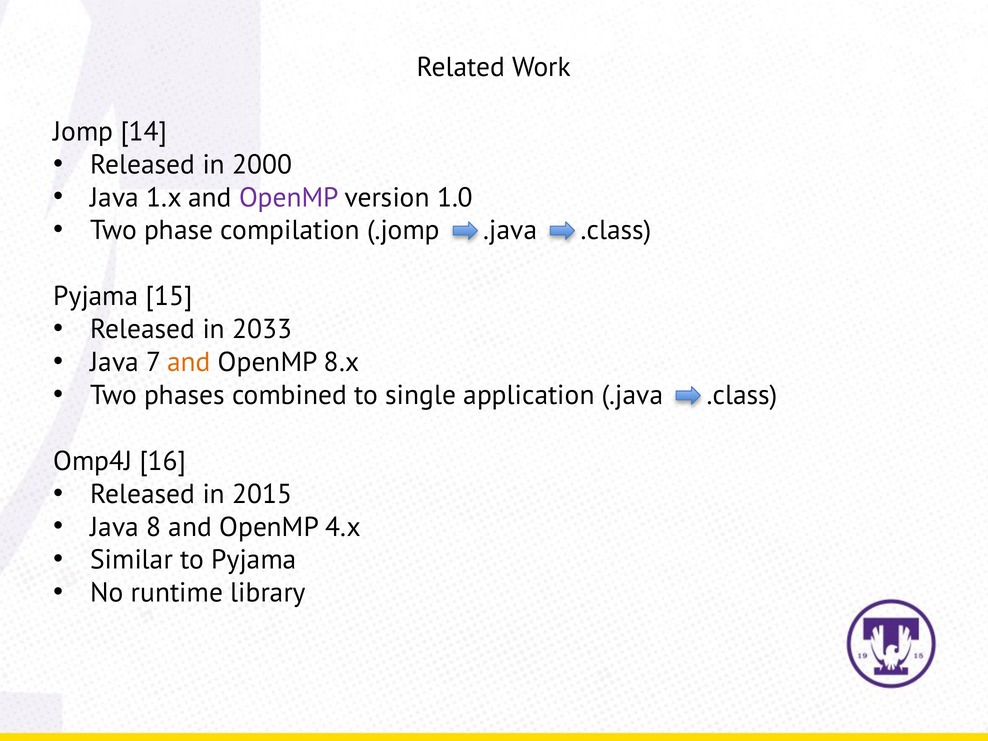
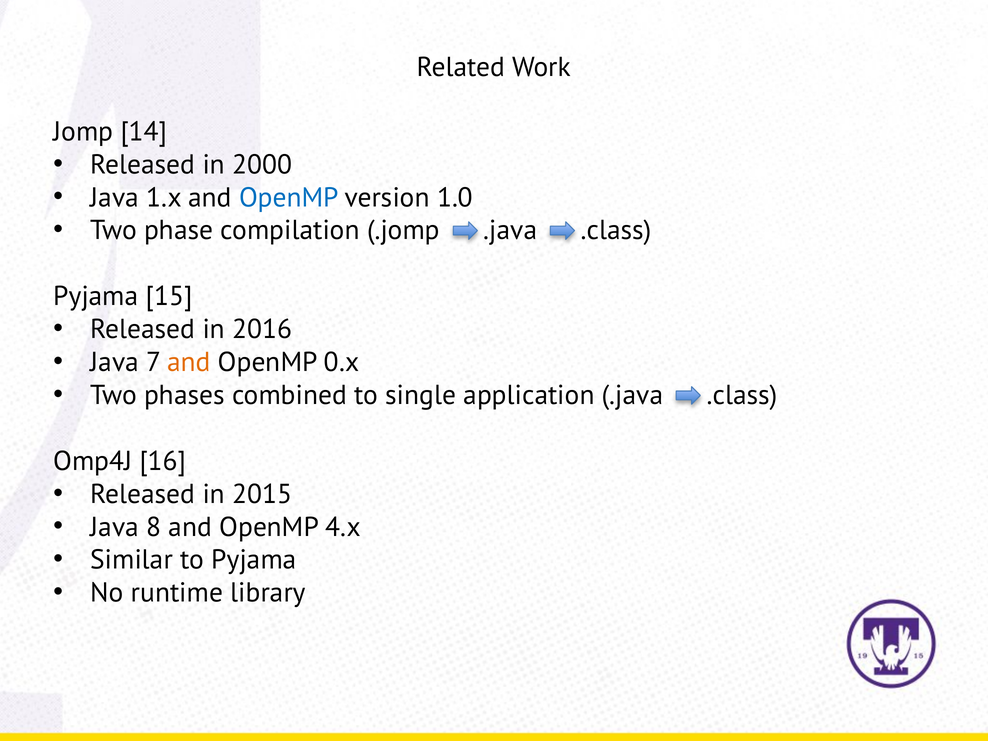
OpenMP at (289, 197) colour: purple -> blue
2033: 2033 -> 2016
8.x: 8.x -> 0.x
